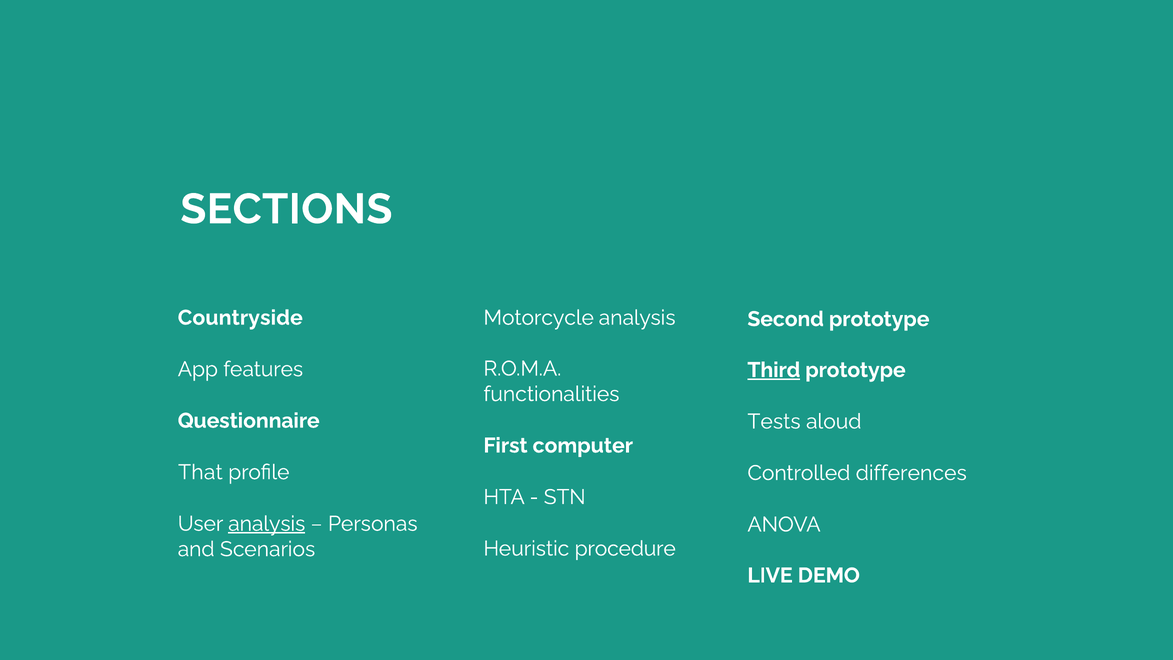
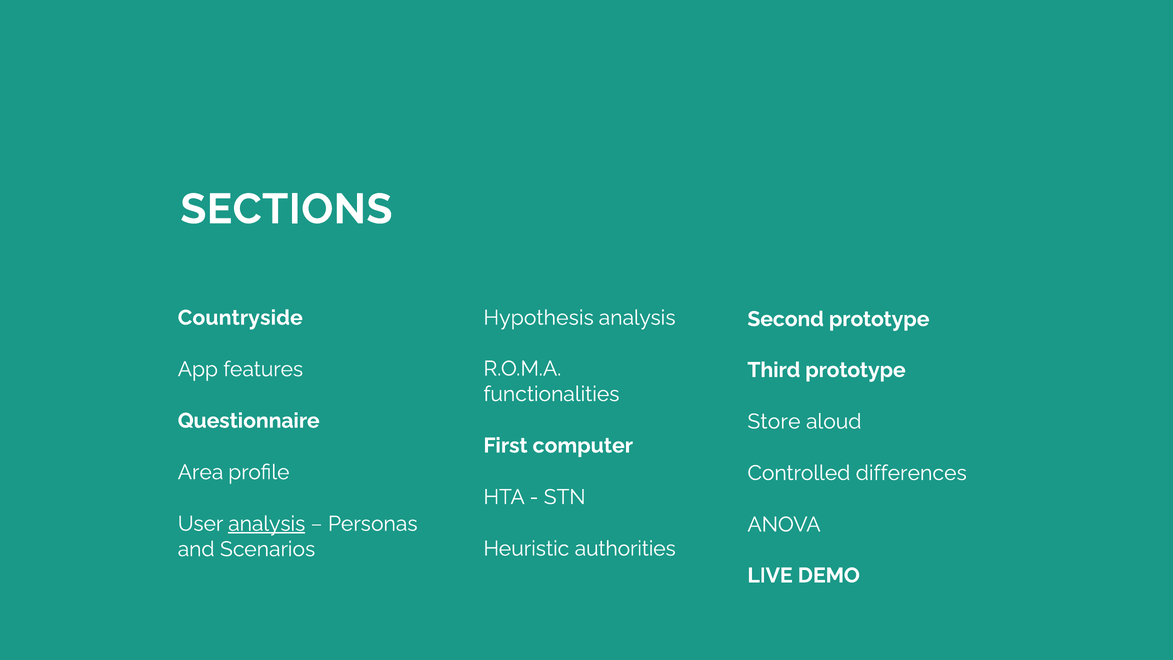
Motorcycle: Motorcycle -> Hypothesis
Third underline: present -> none
Tests: Tests -> Store
That: That -> Area
procedure: procedure -> authorities
